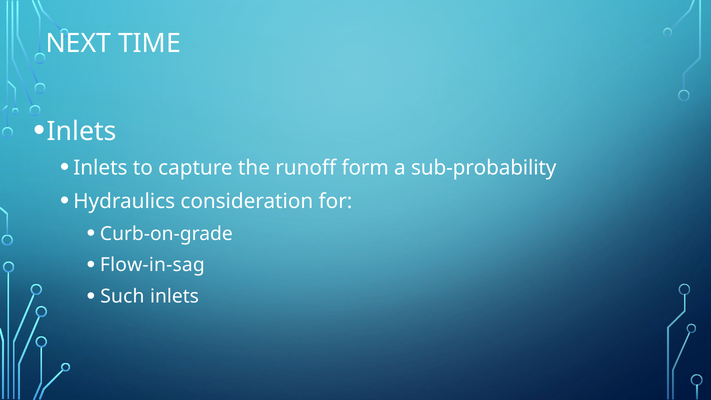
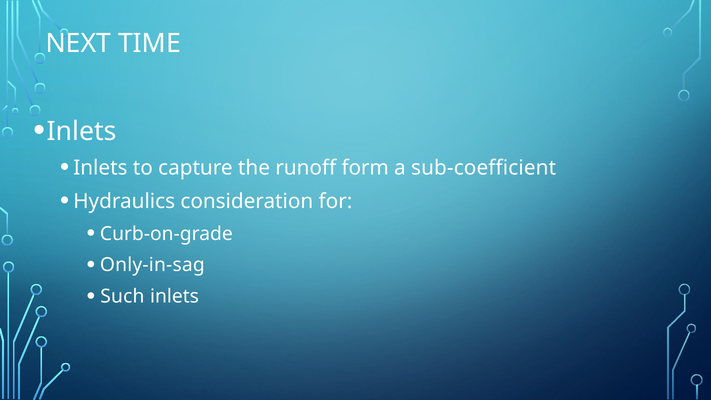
sub-probability: sub-probability -> sub-coefficient
Flow-in-sag: Flow-in-sag -> Only-in-sag
